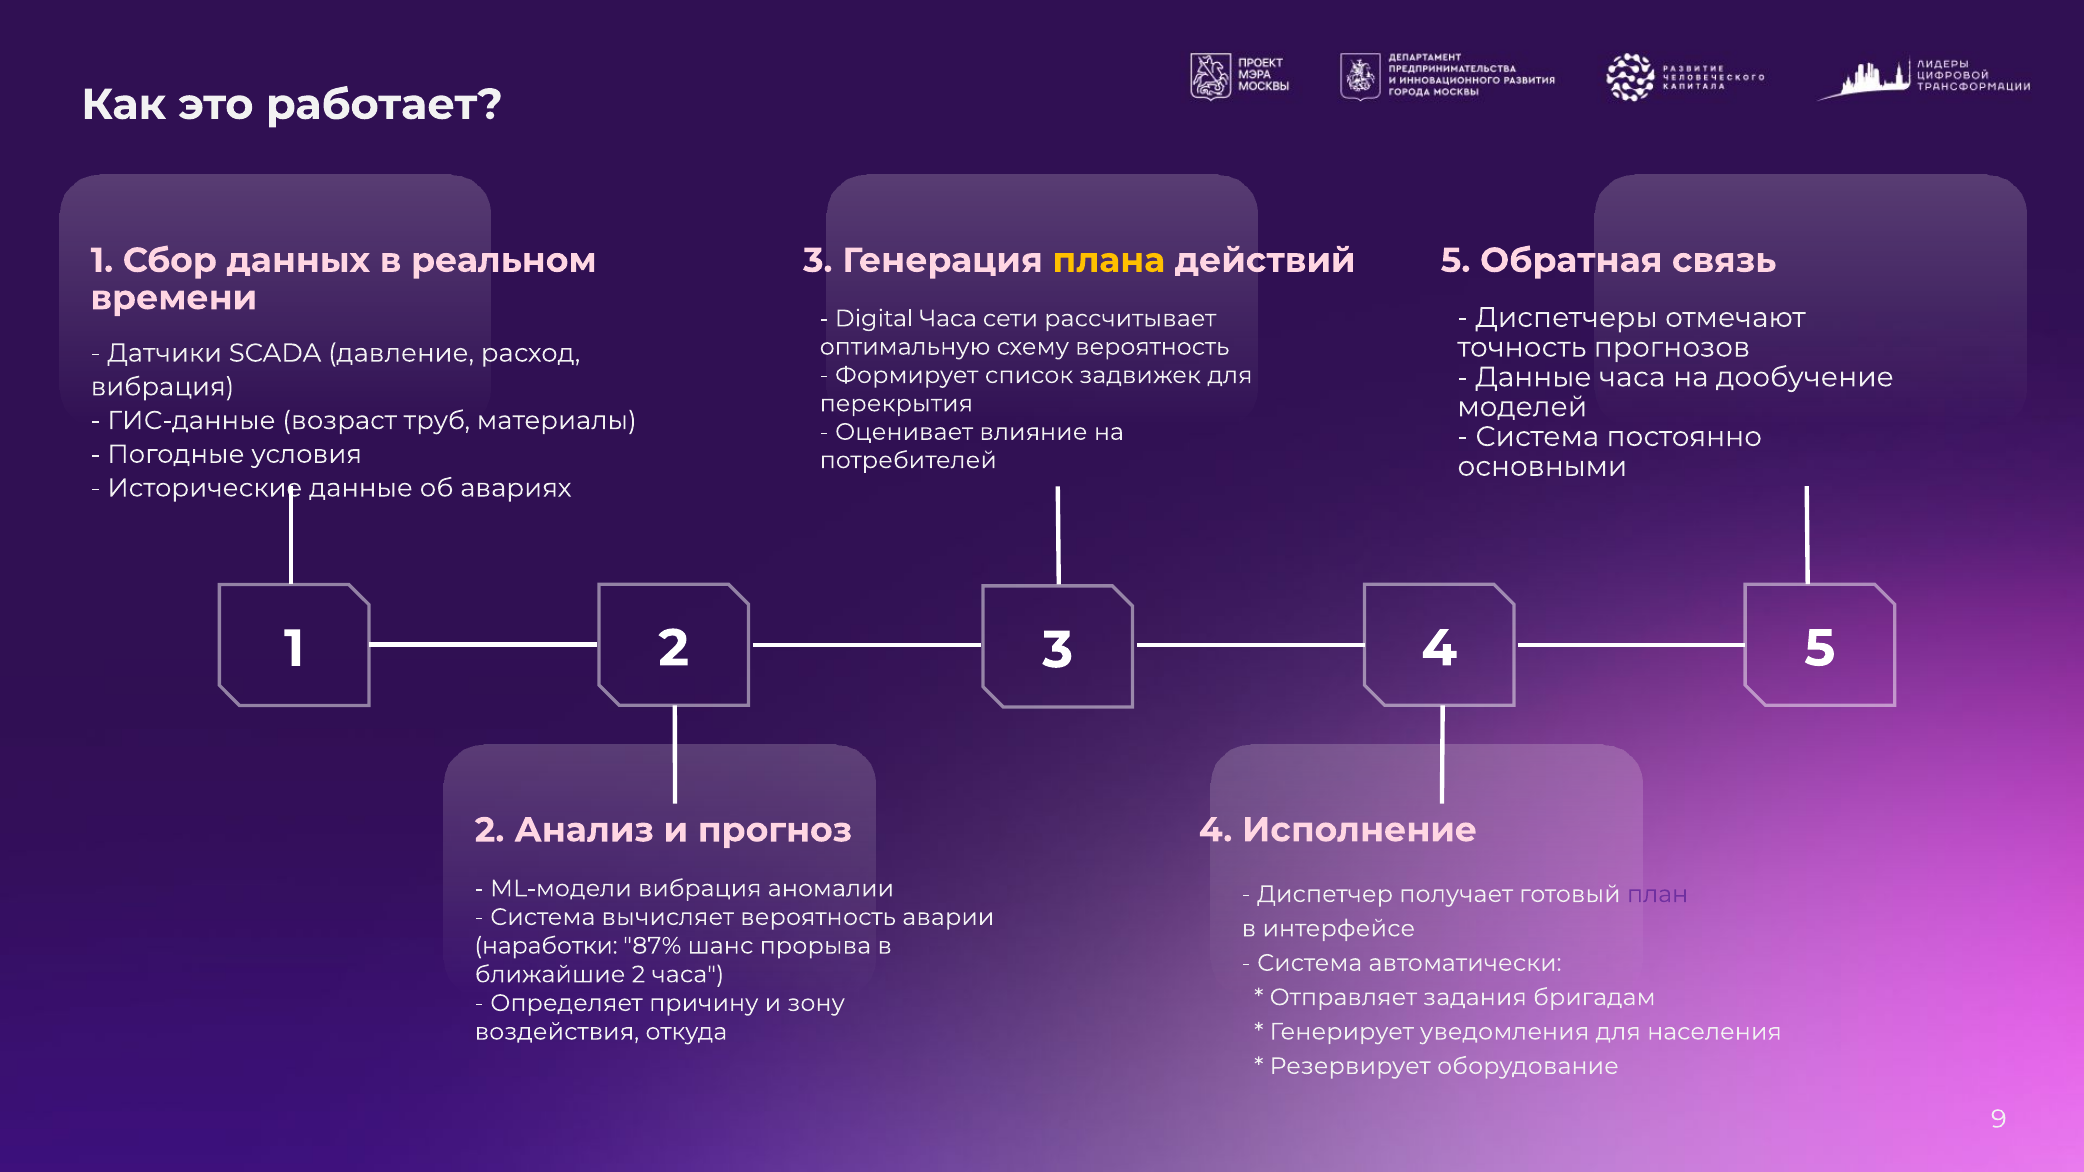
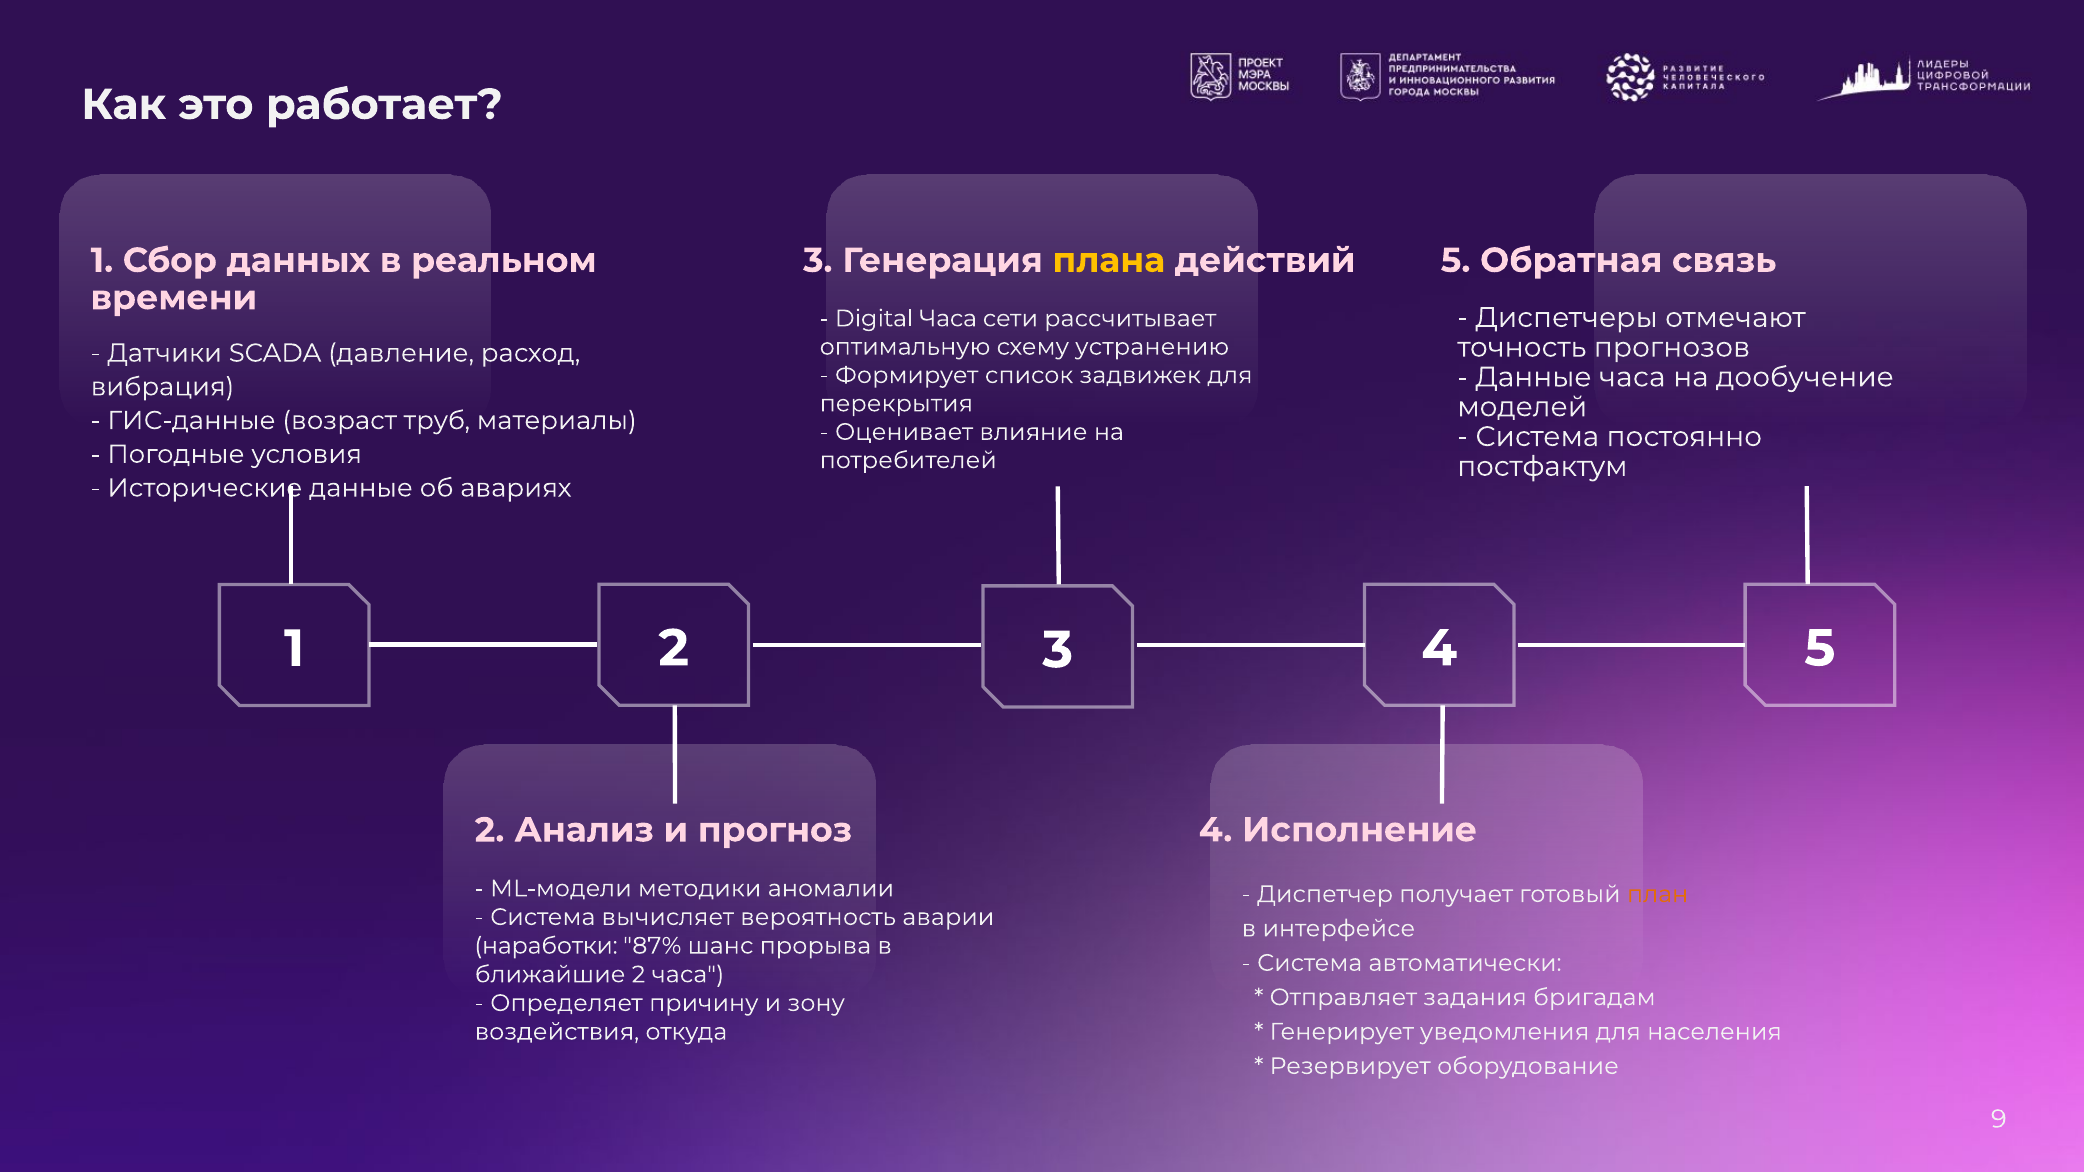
схему вероятность: вероятность -> устранению
основными: основными -> постфактум
ML-модели вибрация: вибрация -> методики
план colour: purple -> orange
